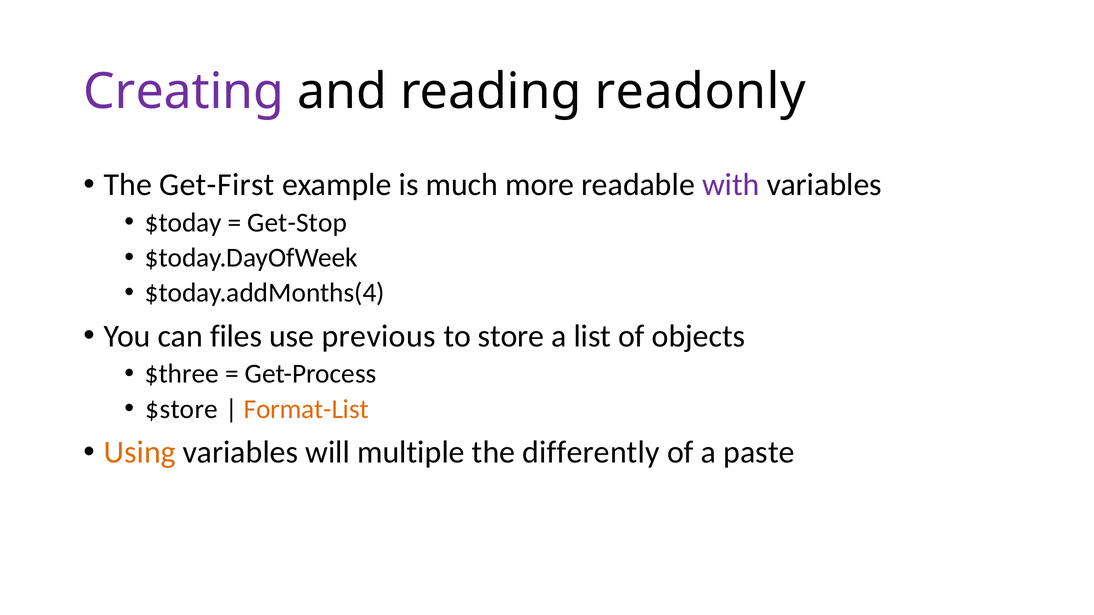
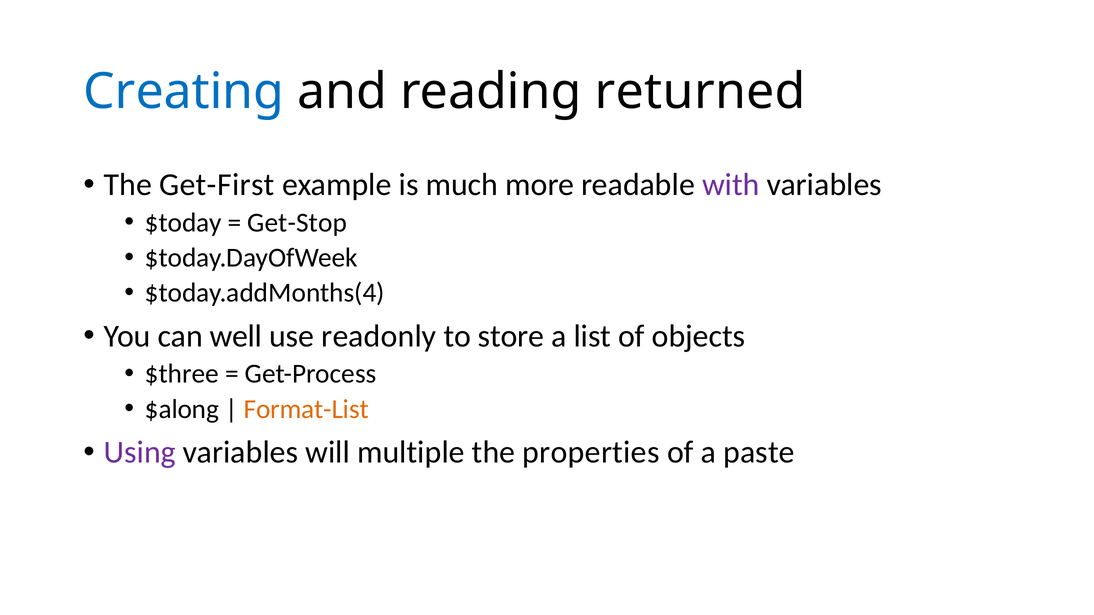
Creating colour: purple -> blue
readonly: readonly -> returned
files: files -> well
previous: previous -> readonly
$store: $store -> $along
Using colour: orange -> purple
differently: differently -> properties
